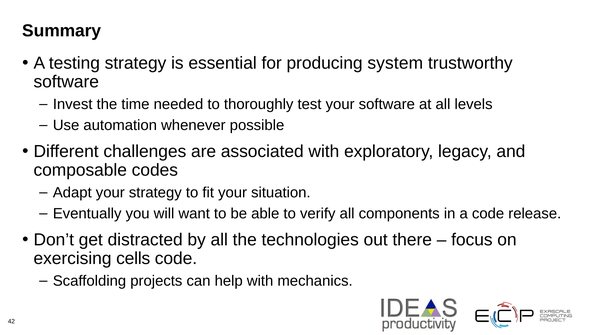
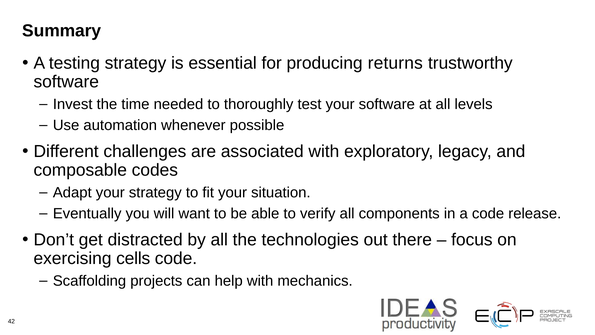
system: system -> returns
